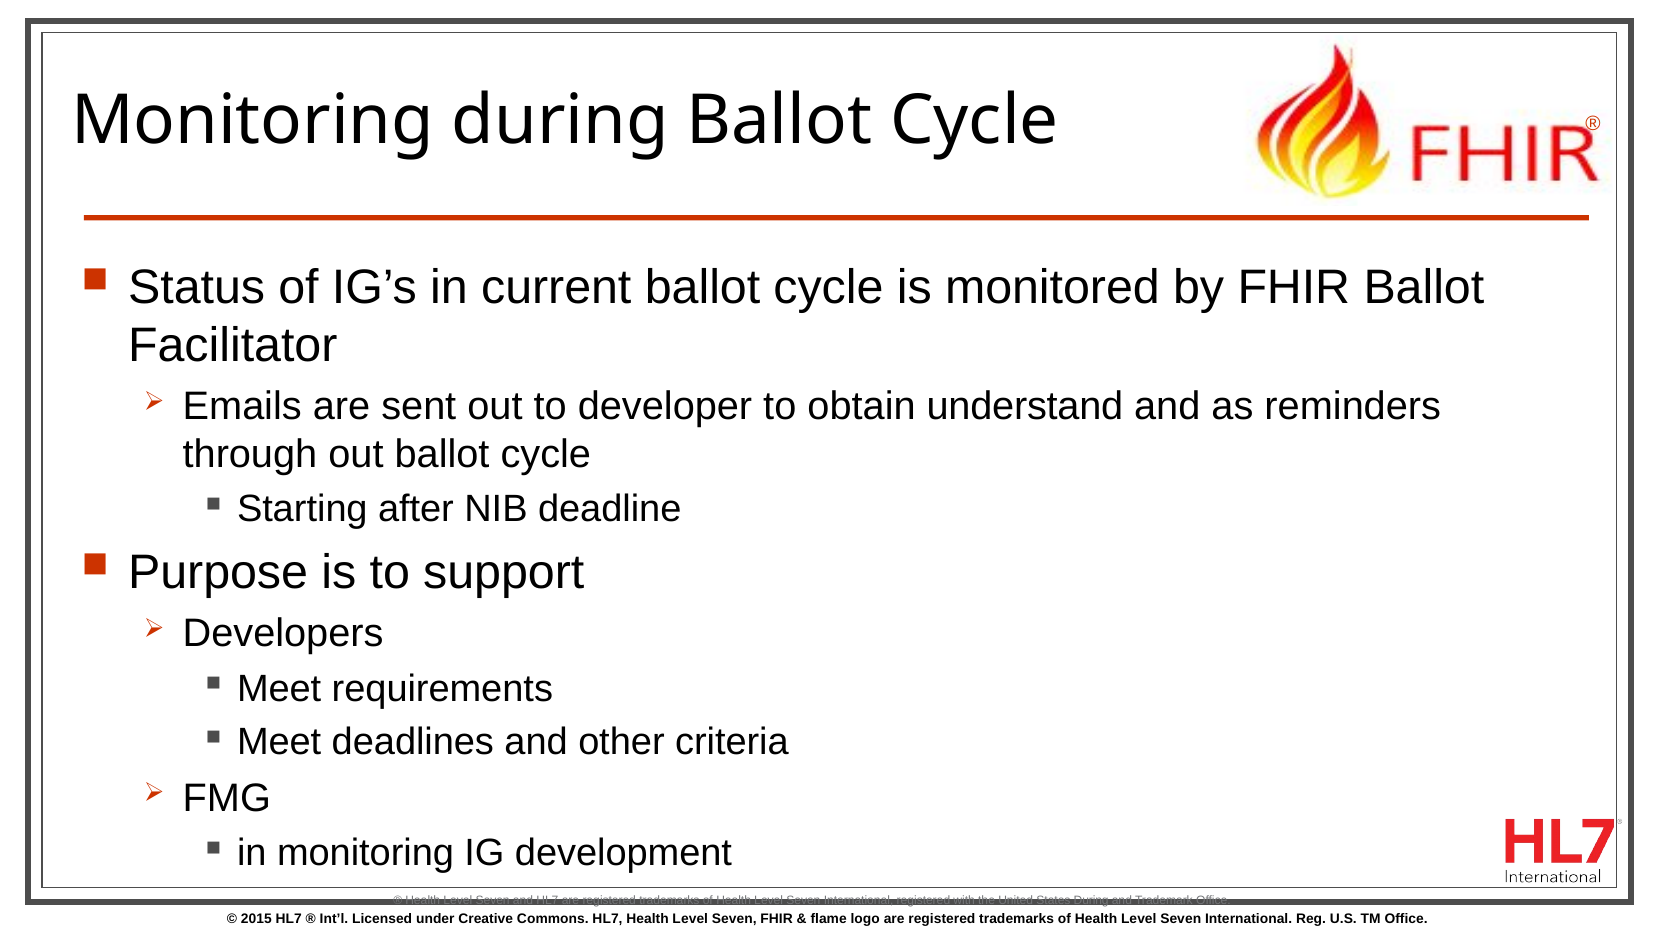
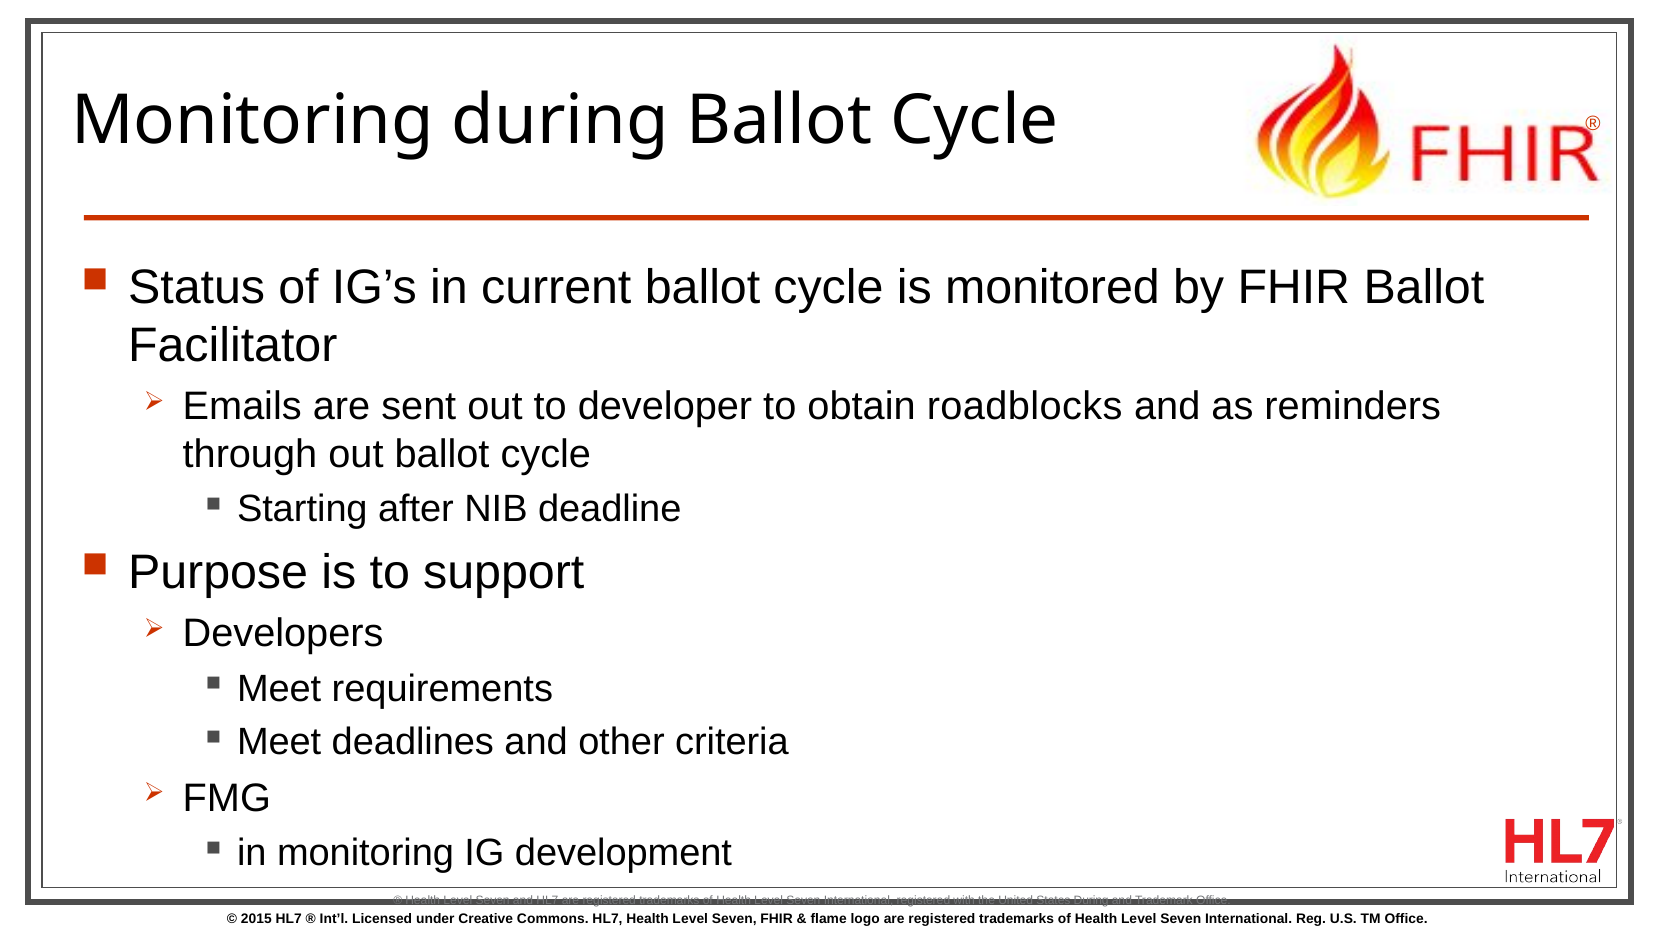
understand: understand -> roadblocks
